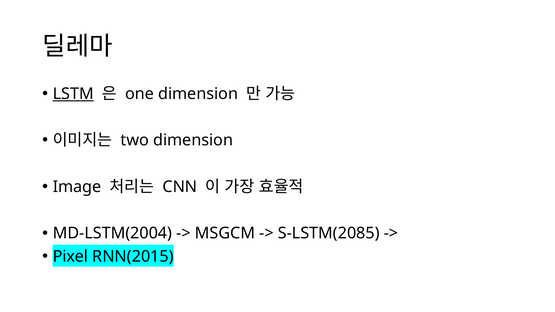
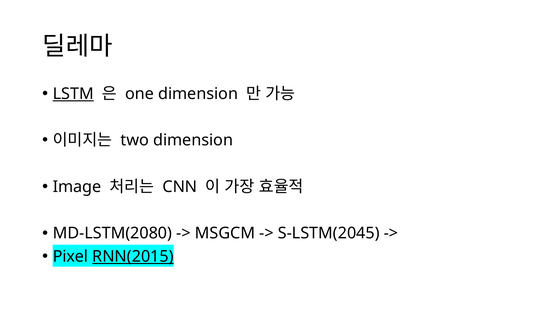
MD-LSTM(2004: MD-LSTM(2004 -> MD-LSTM(2080
S-LSTM(2085: S-LSTM(2085 -> S-LSTM(2045
RNN(2015 underline: none -> present
